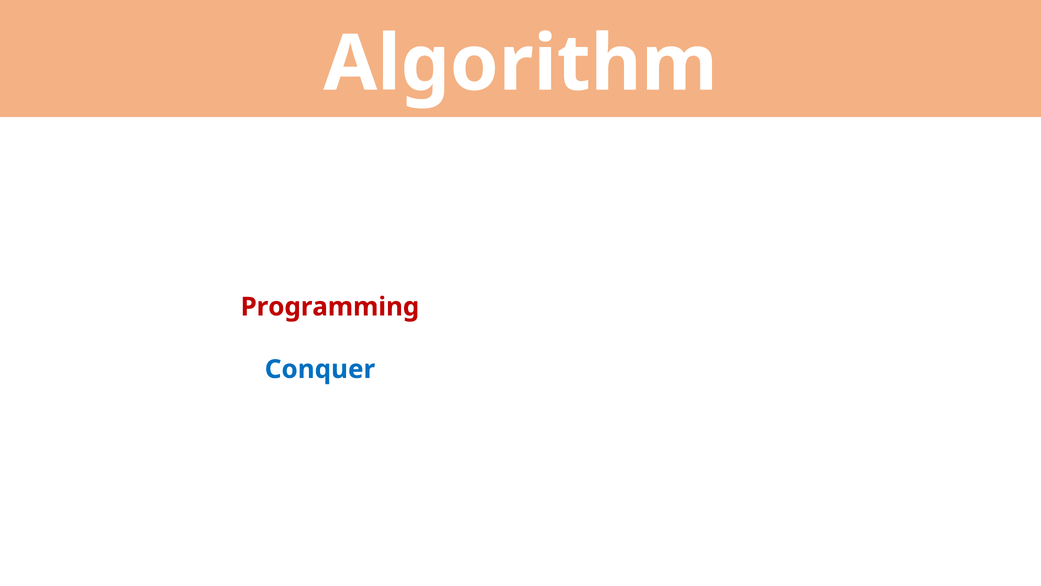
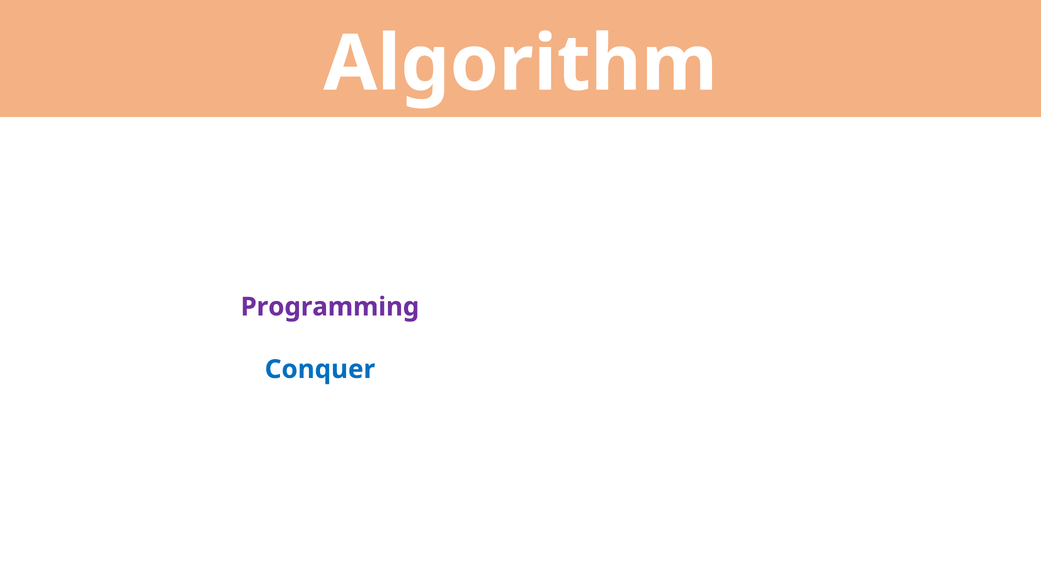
Programming colour: red -> purple
